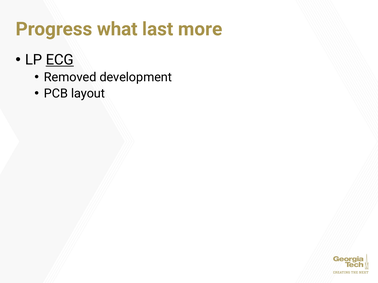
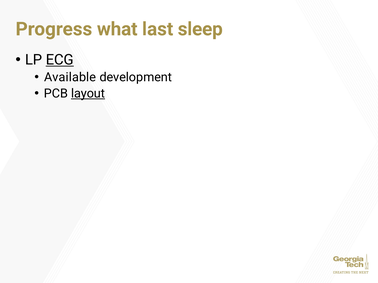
more: more -> sleep
Removed: Removed -> Available
layout underline: none -> present
